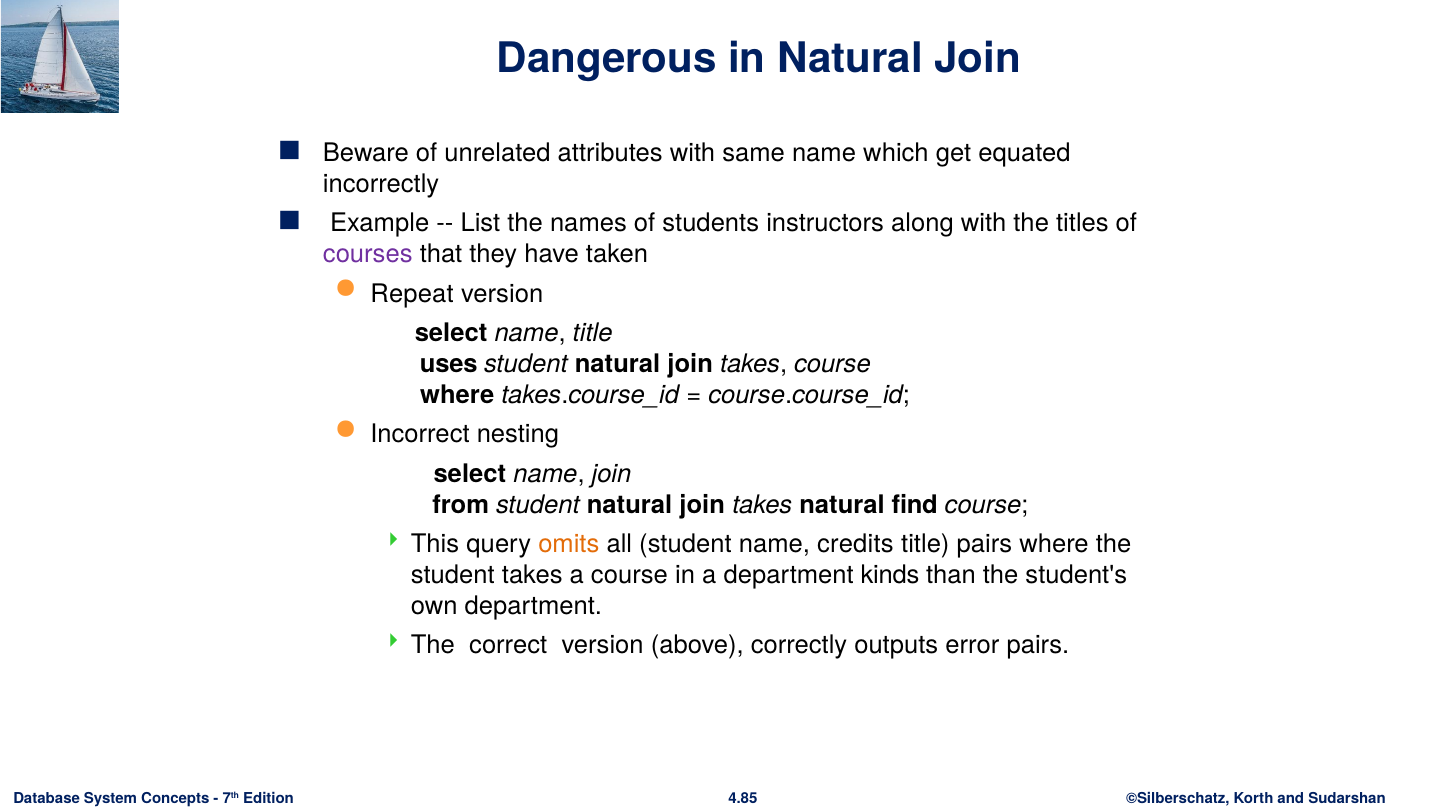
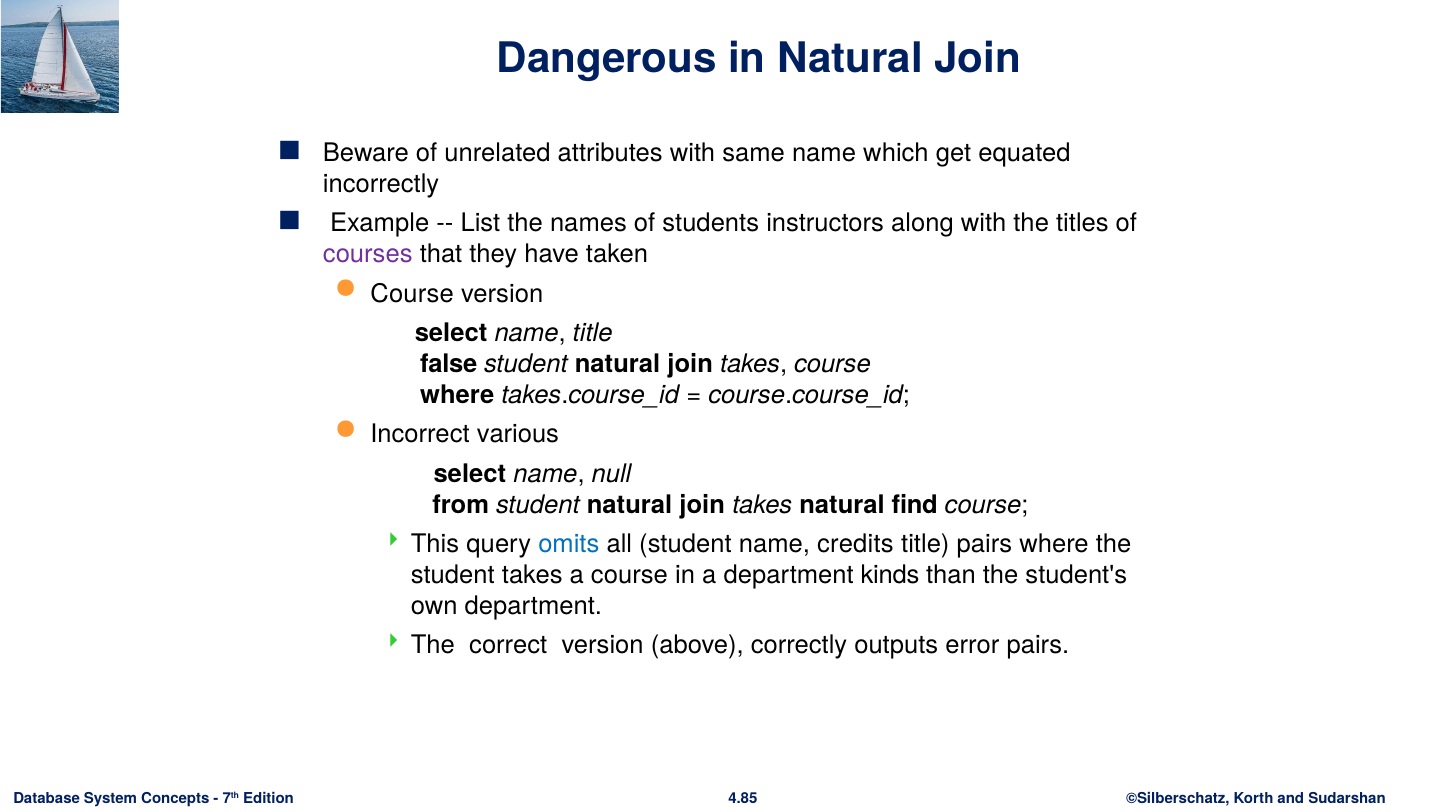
Repeat at (412, 294): Repeat -> Course
uses: uses -> false
nesting: nesting -> various
name join: join -> null
omits colour: orange -> blue
